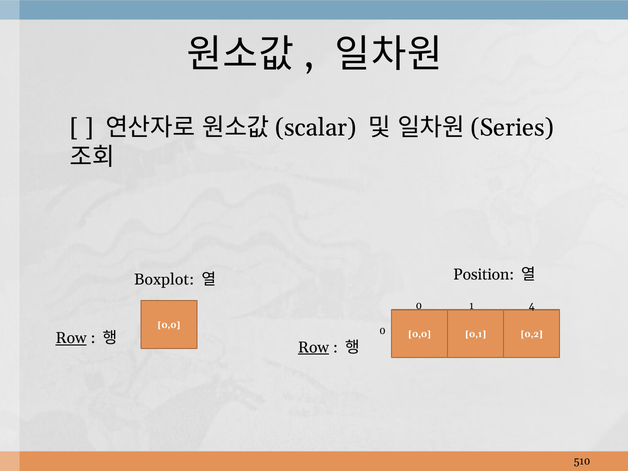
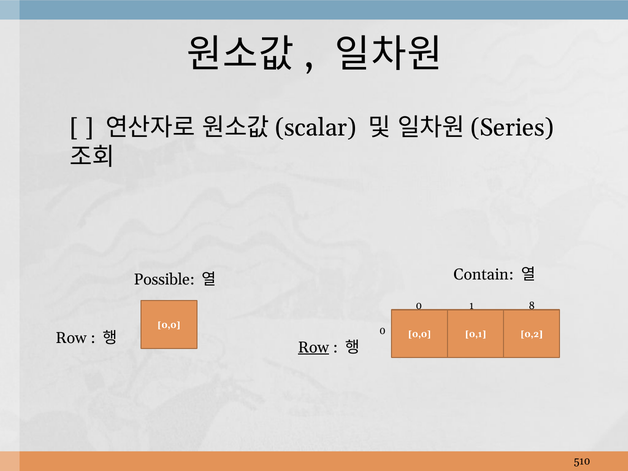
Position: Position -> Contain
Boxplot: Boxplot -> Possible
4: 4 -> 8
Row at (71, 338) underline: present -> none
